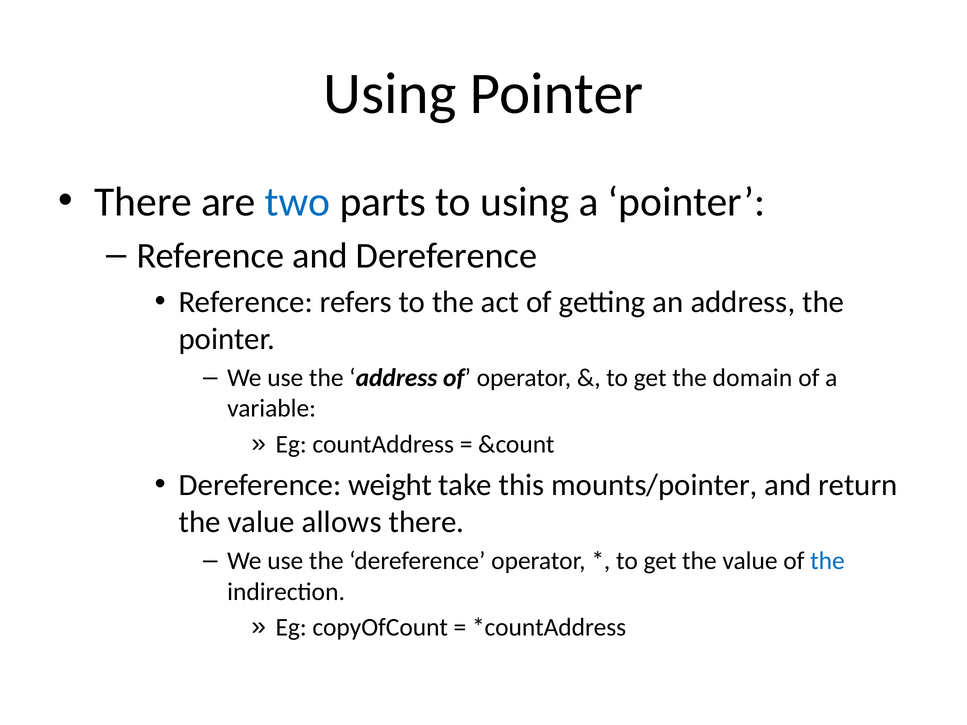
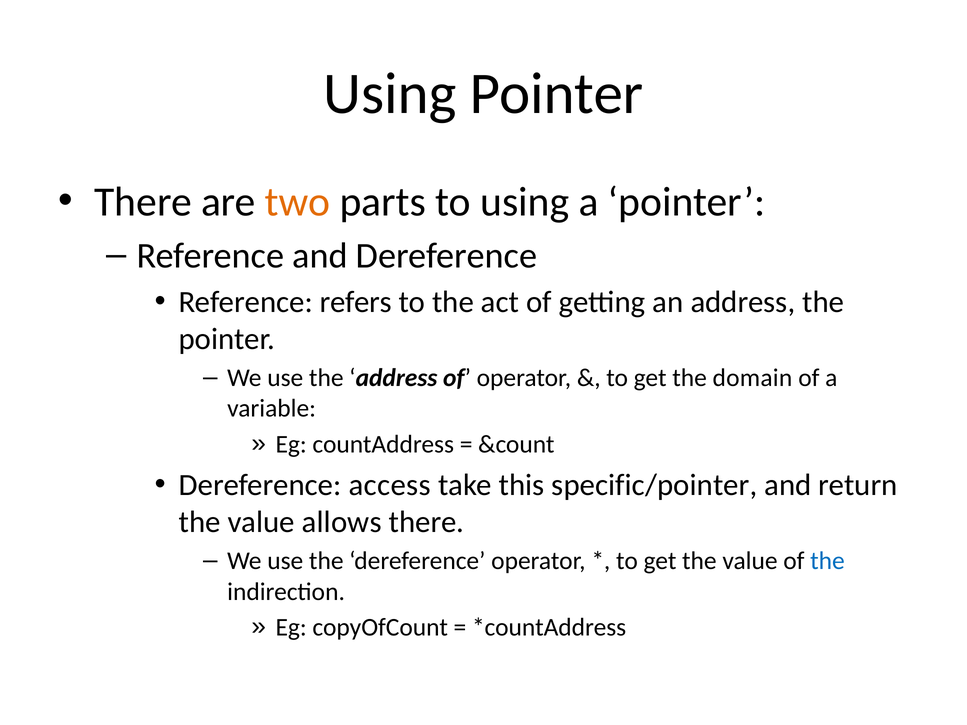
two colour: blue -> orange
weight: weight -> access
mounts/pointer: mounts/pointer -> specific/pointer
